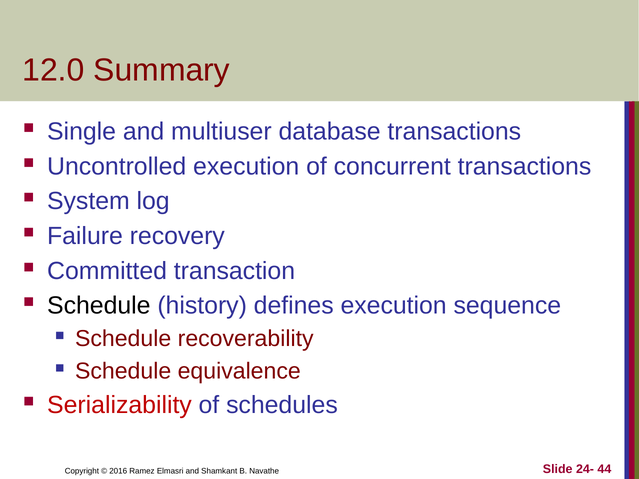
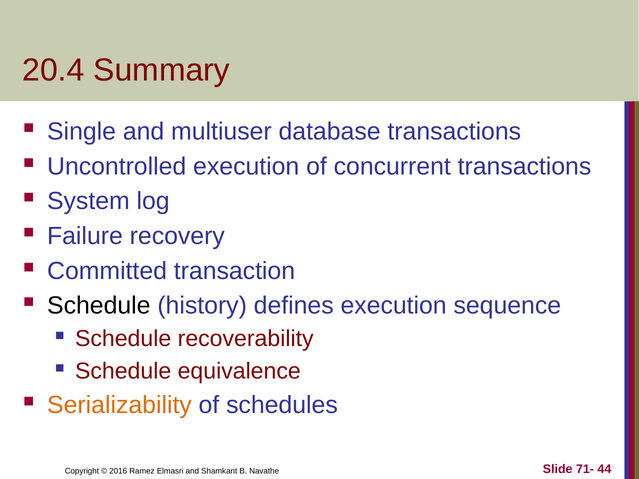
12.0: 12.0 -> 20.4
Serializability colour: red -> orange
24-: 24- -> 71-
